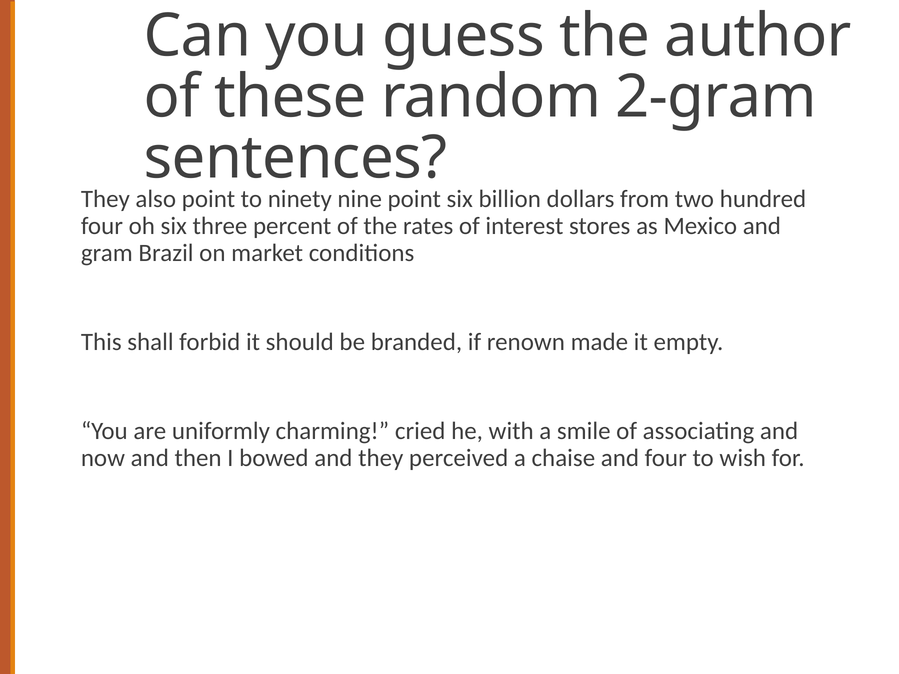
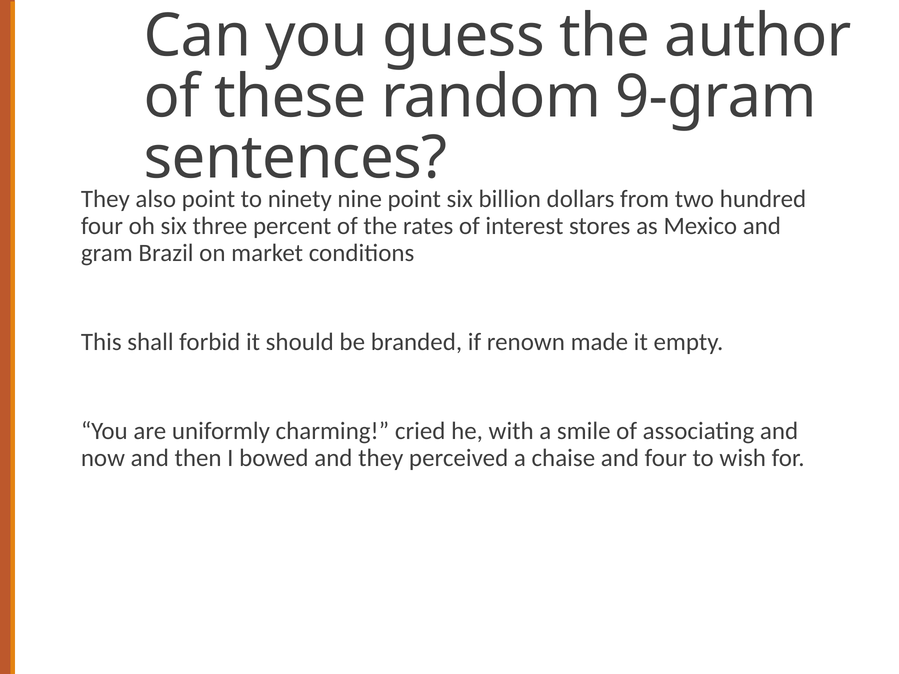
2-gram: 2-gram -> 9-gram
